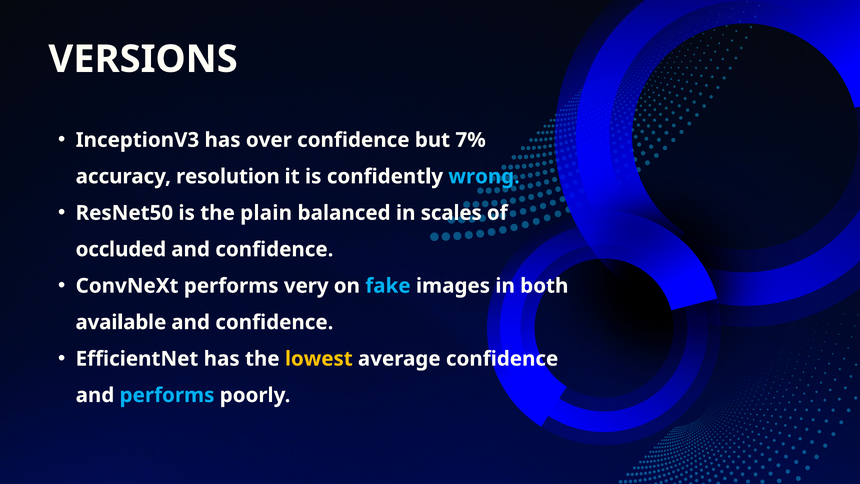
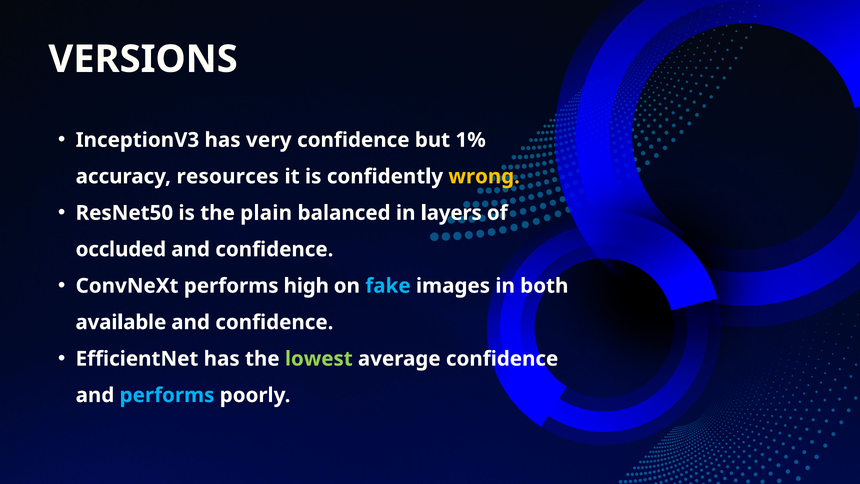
over: over -> very
7%: 7% -> 1%
resolution: resolution -> resources
wrong colour: light blue -> yellow
scales: scales -> layers
very: very -> high
lowest colour: yellow -> light green
